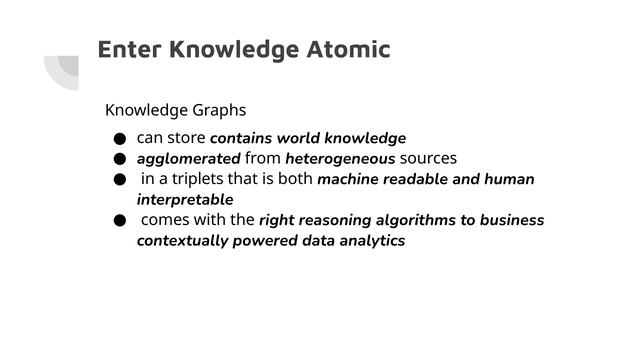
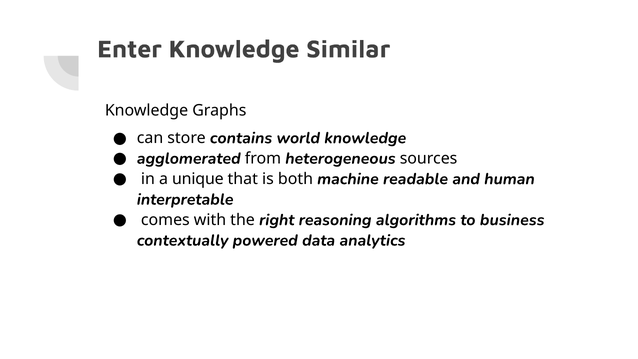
Atomic: Atomic -> Similar
triplets: triplets -> unique
